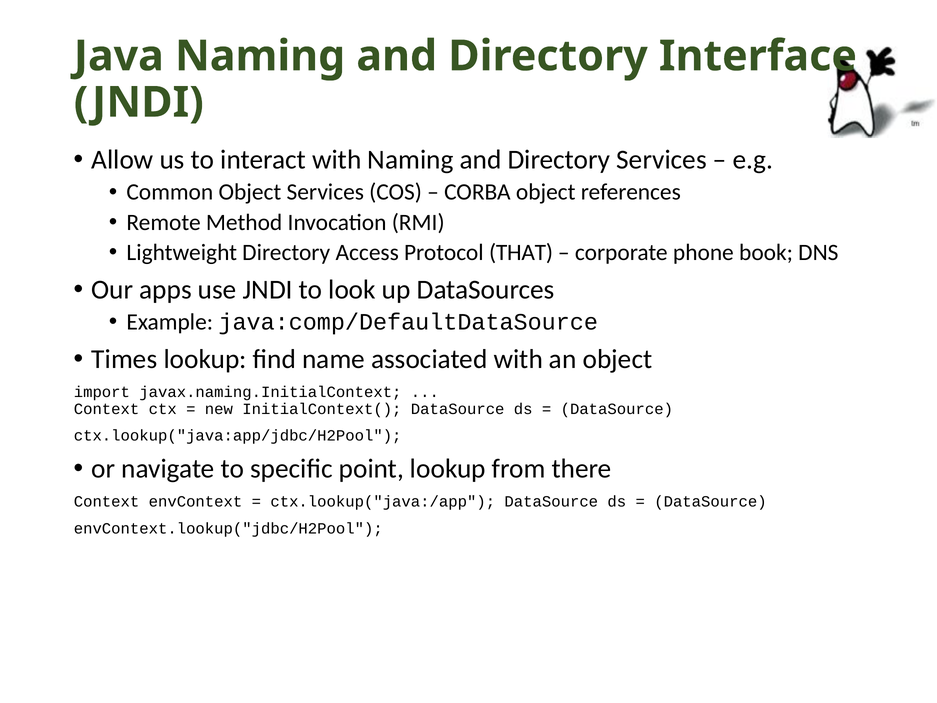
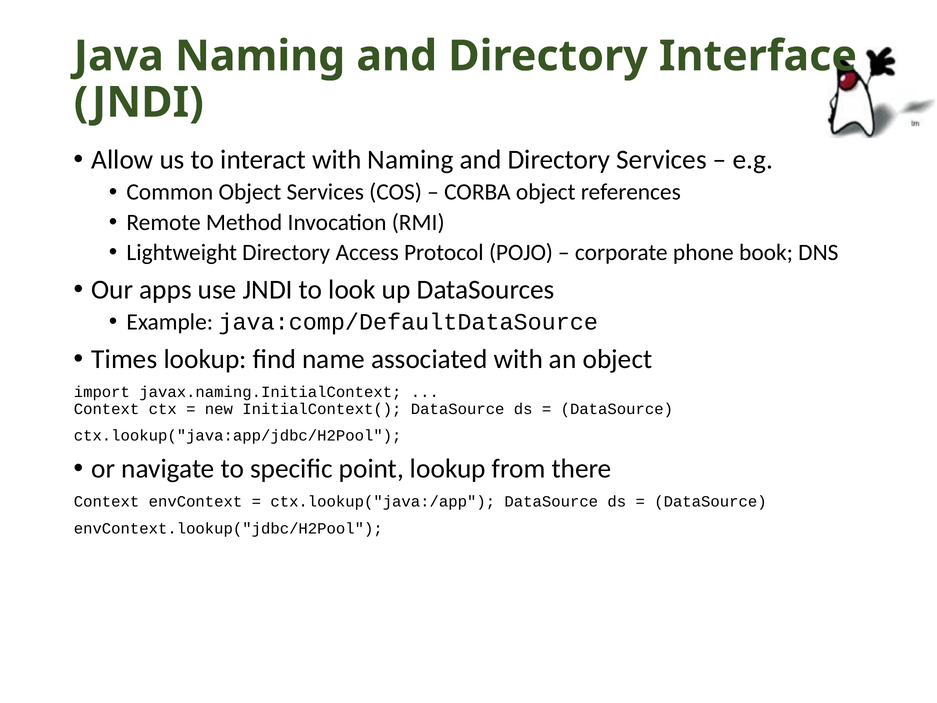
THAT: THAT -> POJO
